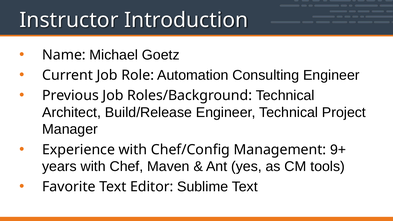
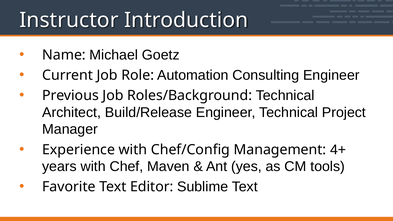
9+: 9+ -> 4+
